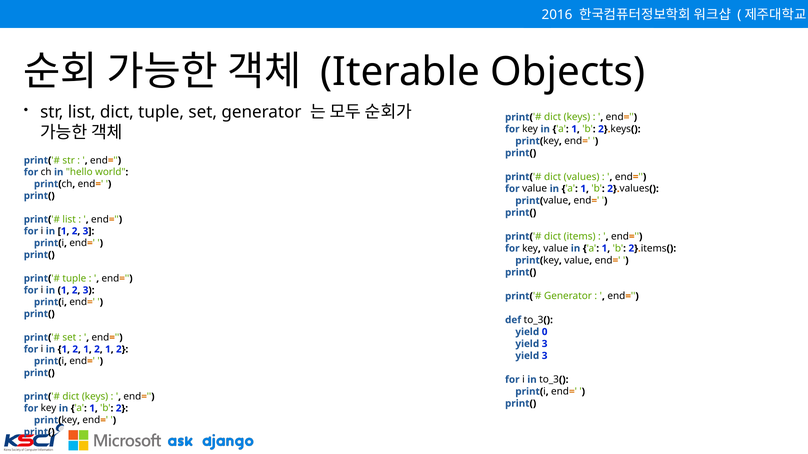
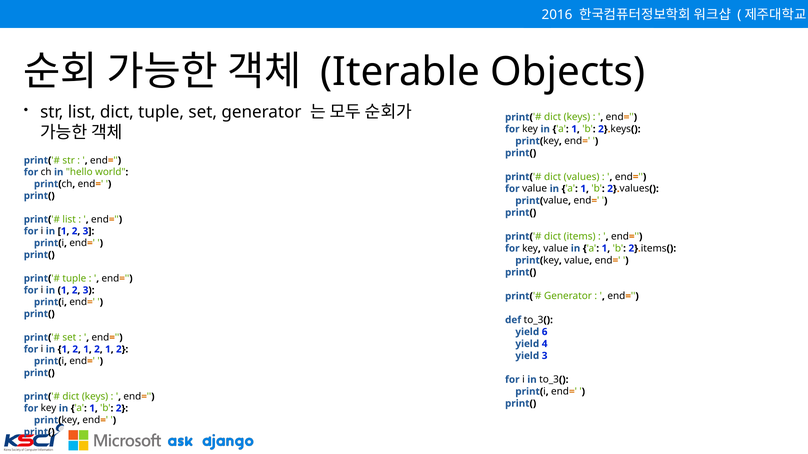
0: 0 -> 6
3 at (545, 344): 3 -> 4
